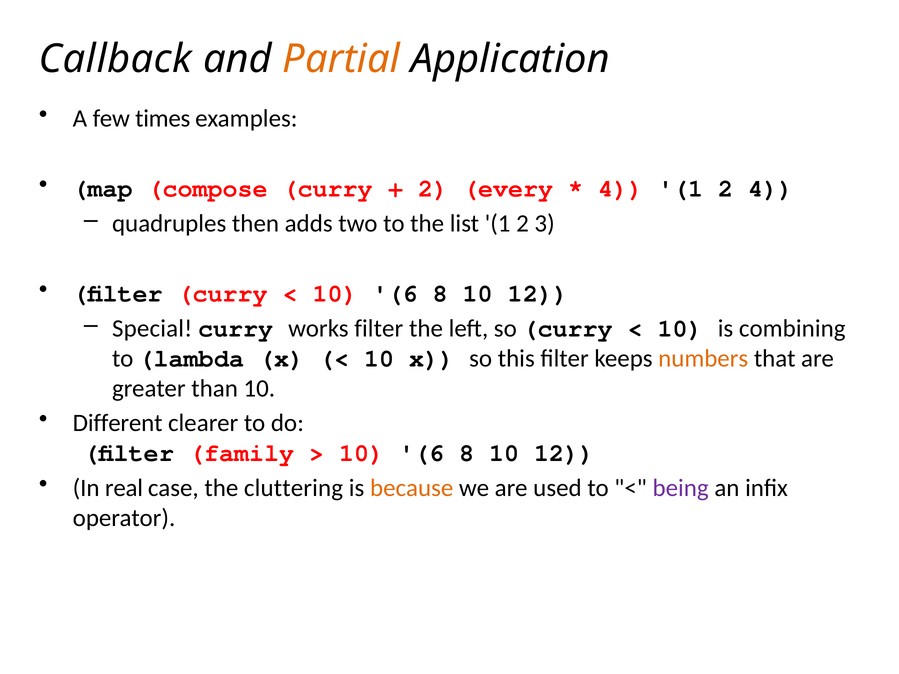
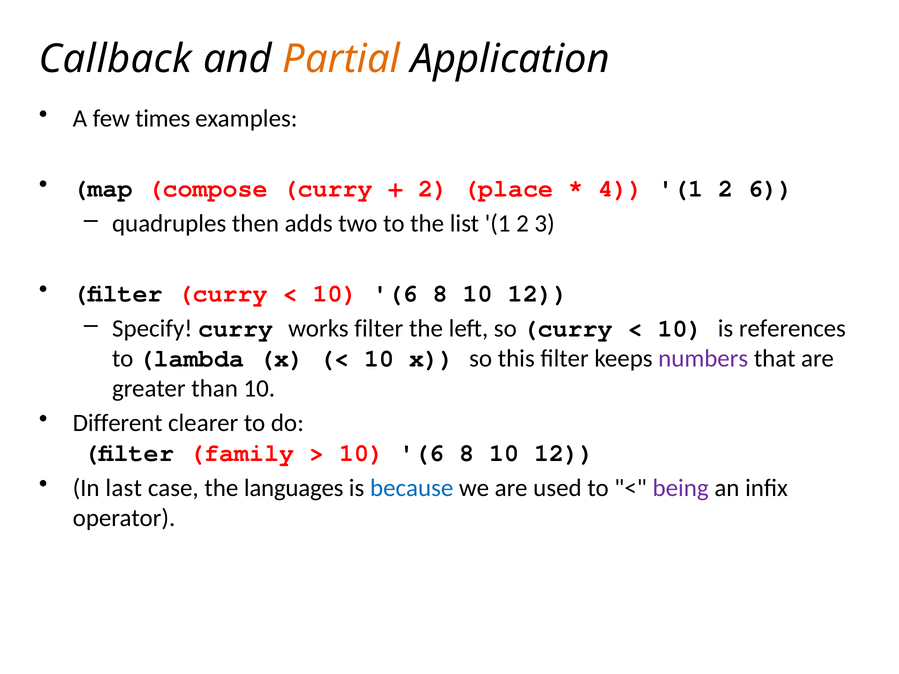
every: every -> place
2 4: 4 -> 6
Special: Special -> Specify
combining: combining -> references
numbers colour: orange -> purple
real: real -> last
cluttering: cluttering -> languages
because colour: orange -> blue
